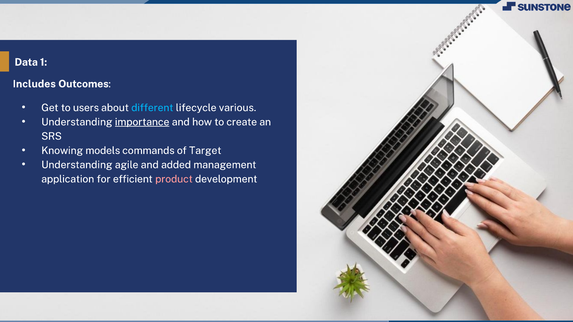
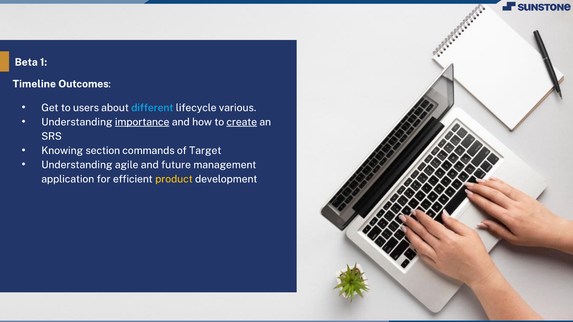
Data: Data -> Beta
Includes: Includes -> Timeline
create underline: none -> present
models: models -> section
added: added -> future
product colour: pink -> yellow
